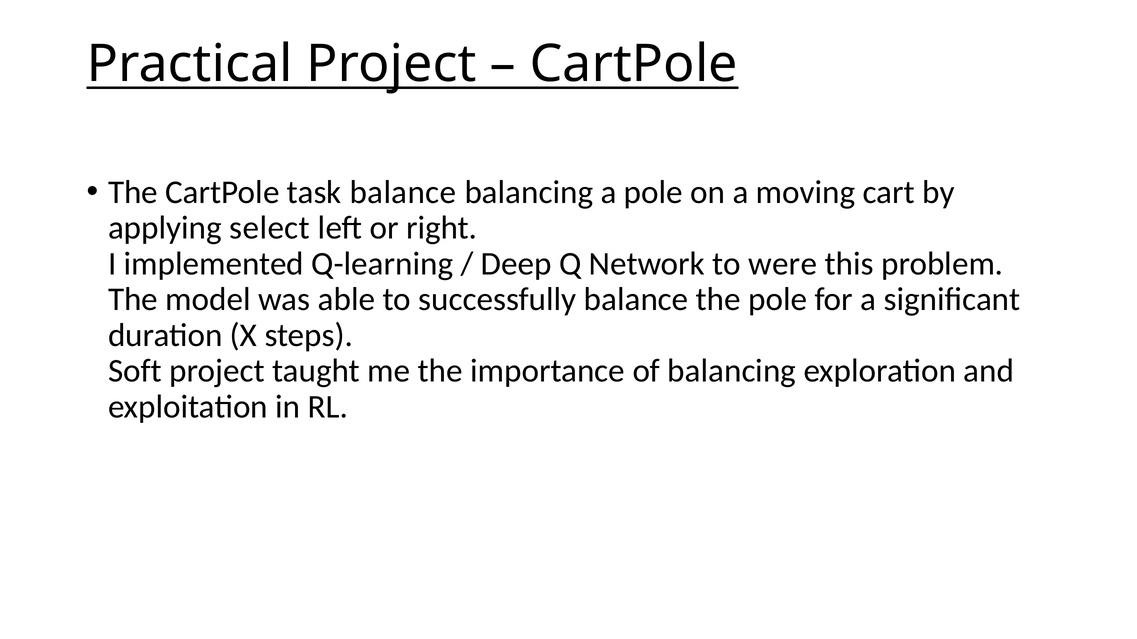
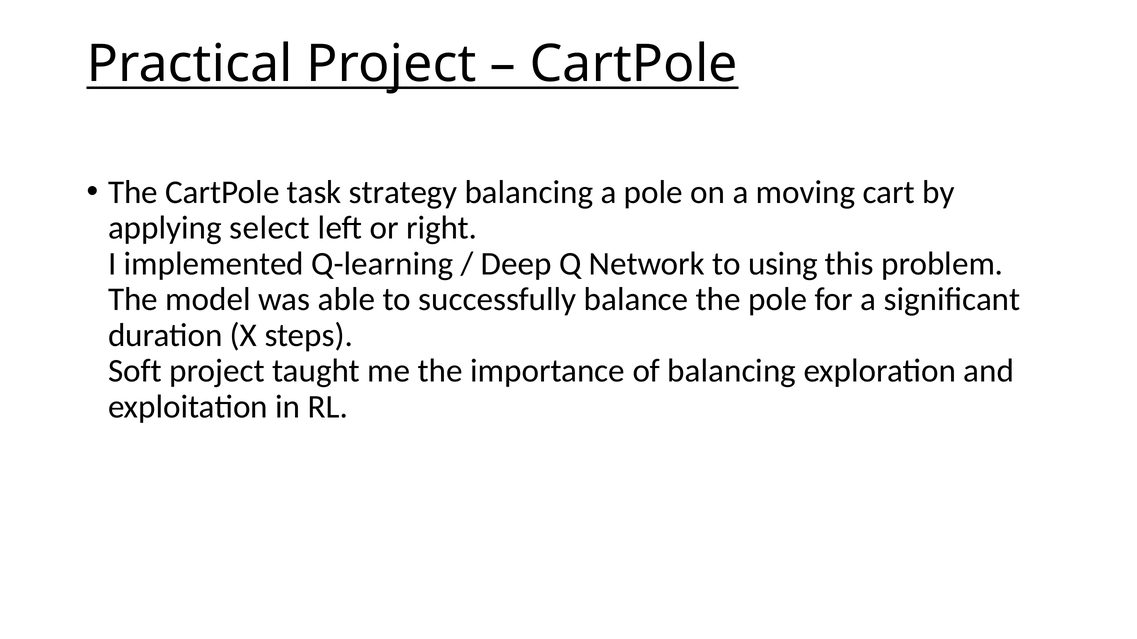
task balance: balance -> strategy
were: were -> using
